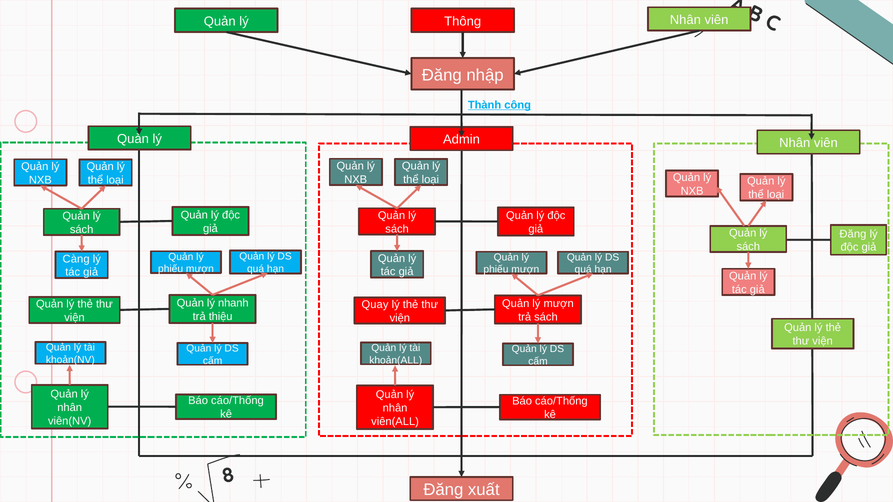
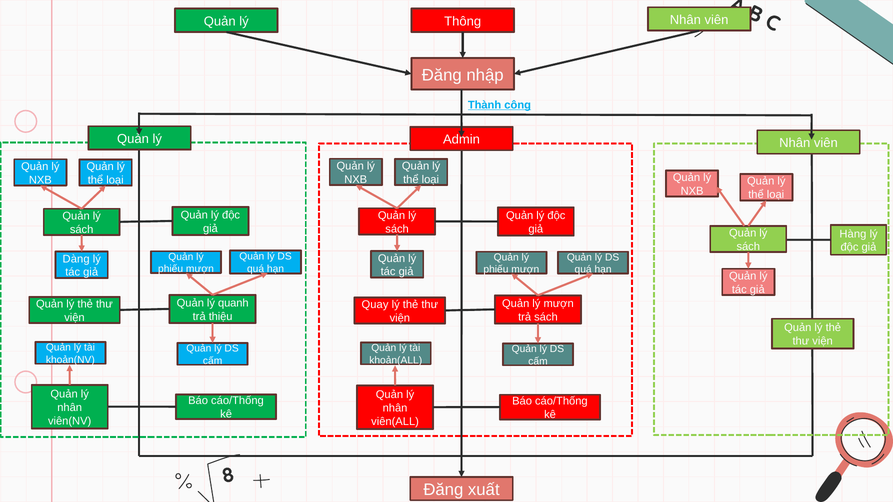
Đăng at (853, 234): Đăng -> Hàng
Càng: Càng -> Dàng
nhanh: nhanh -> quanh
